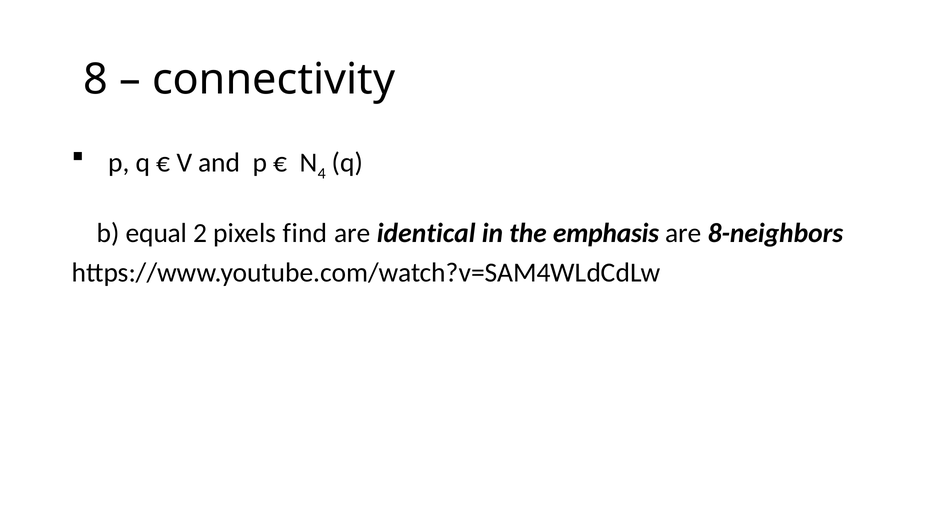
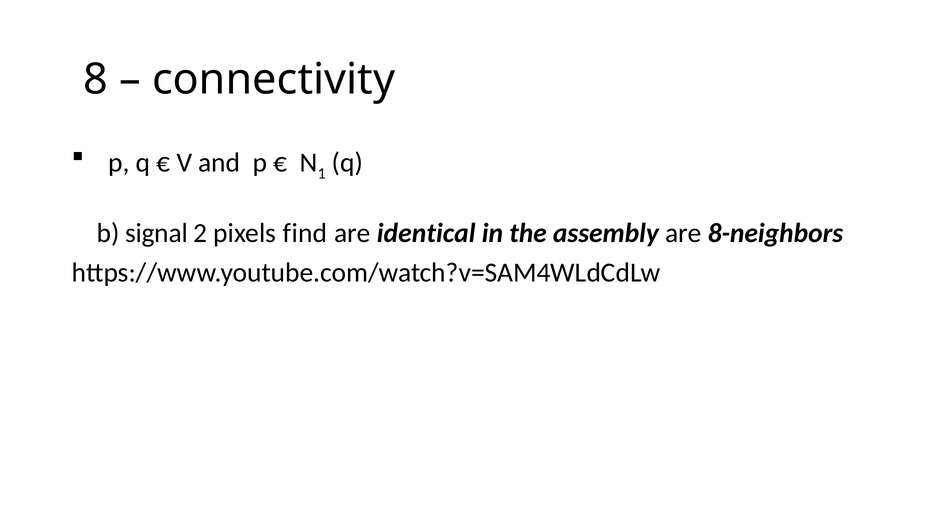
4: 4 -> 1
equal: equal -> signal
emphasis: emphasis -> assembly
